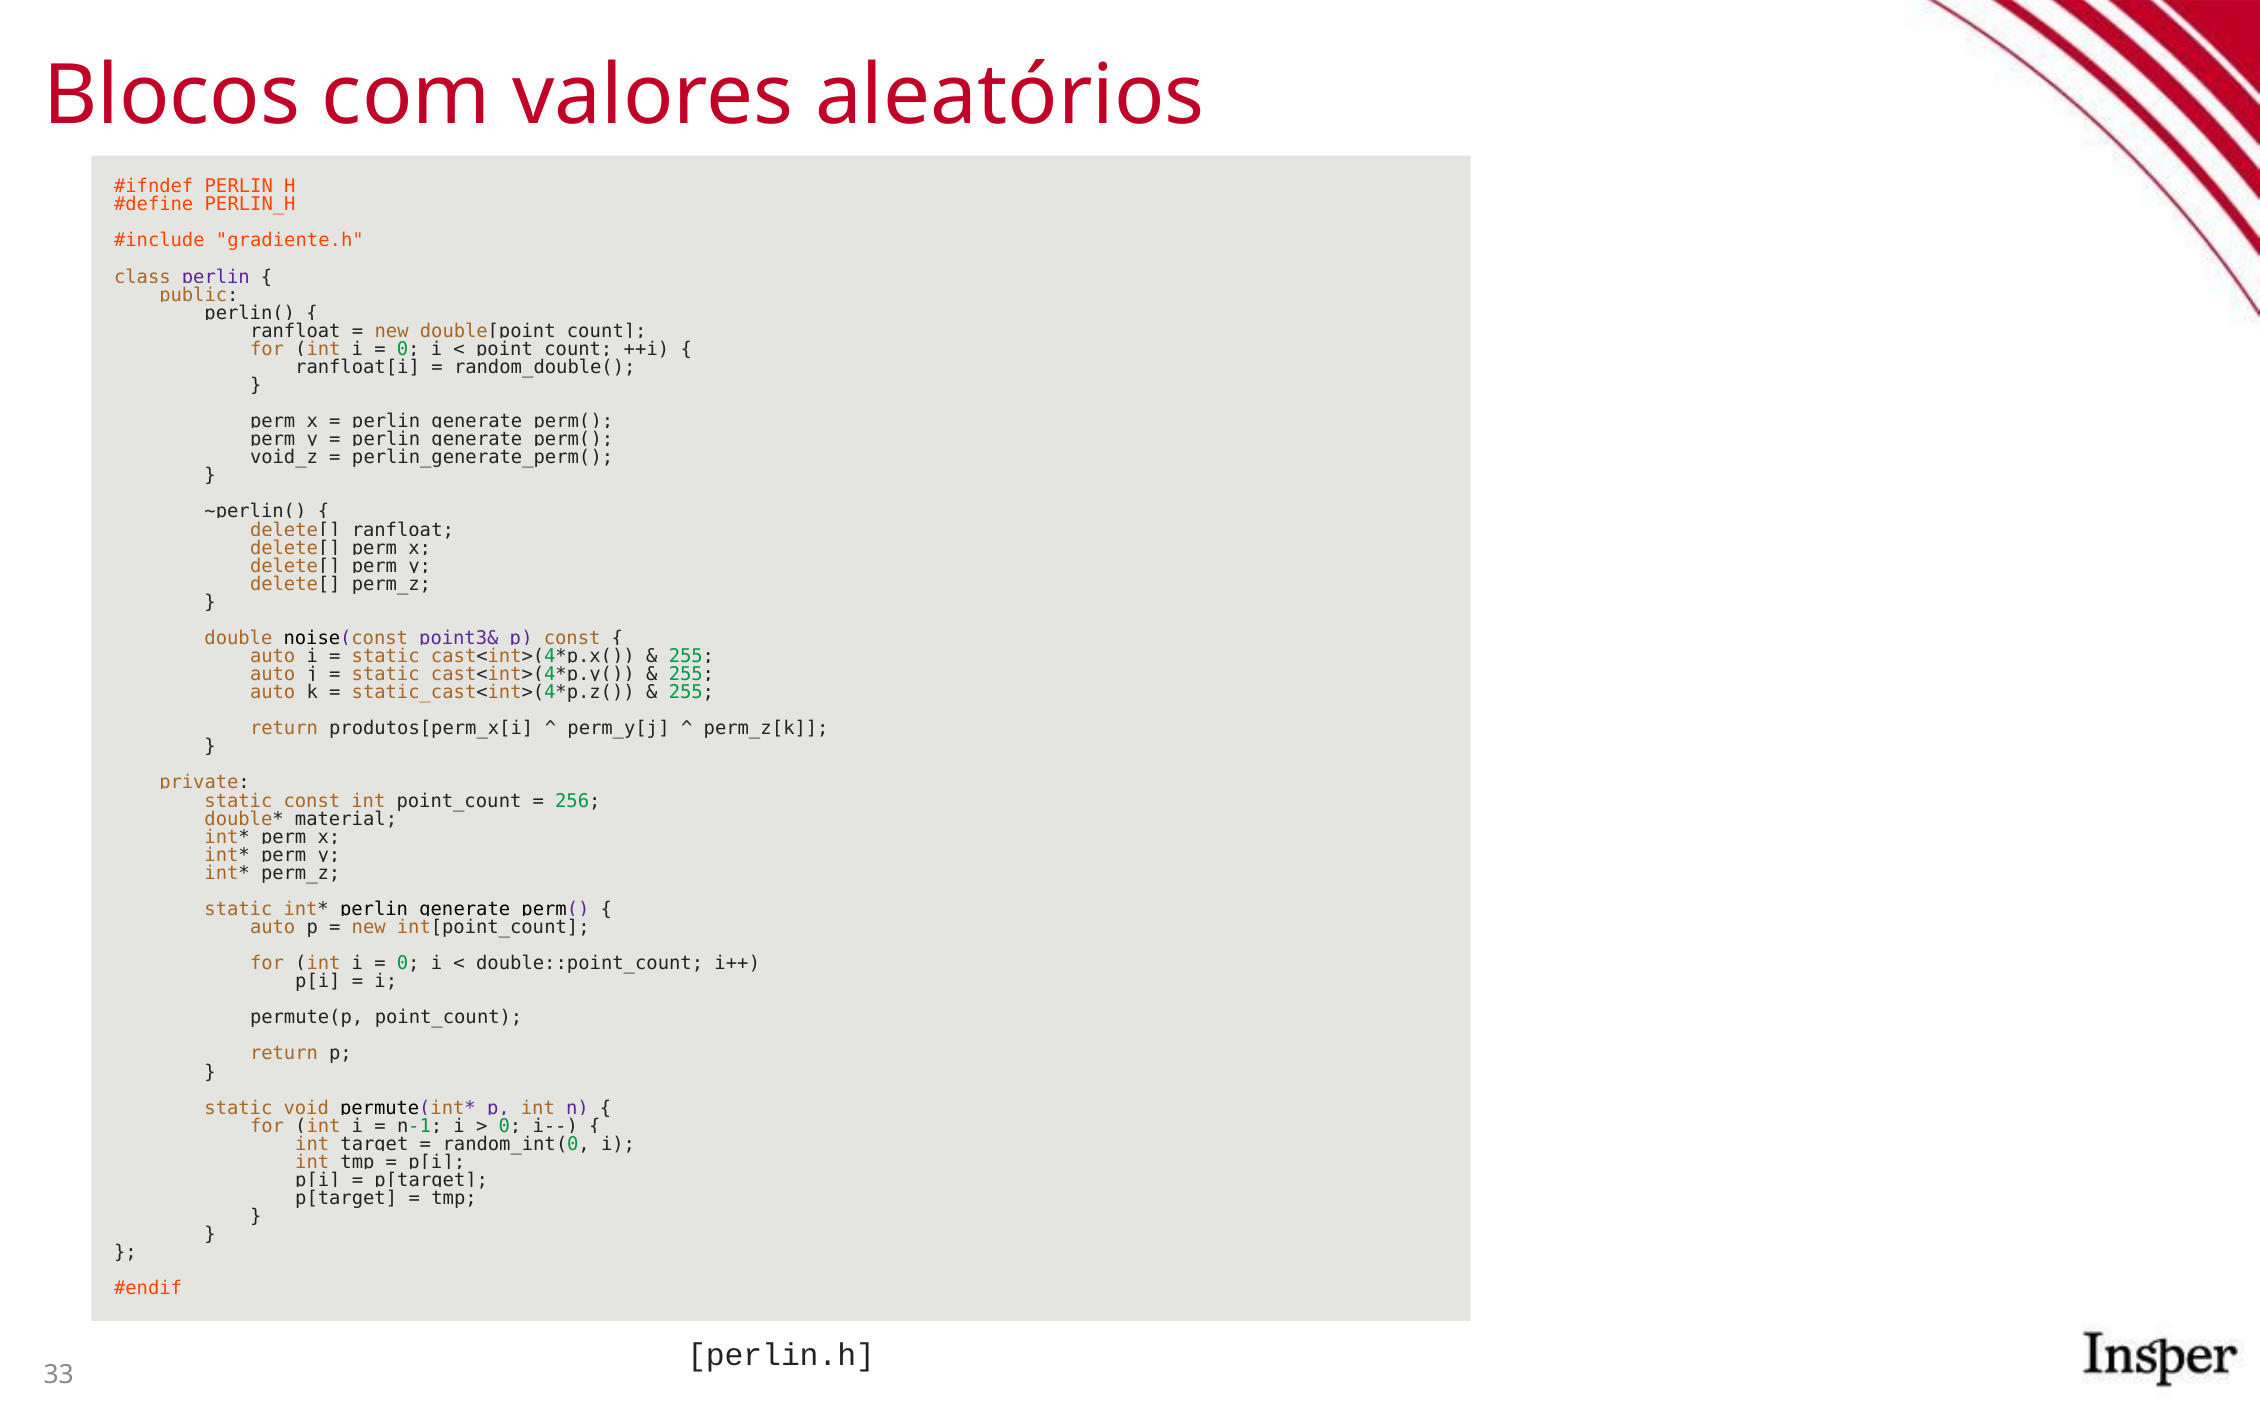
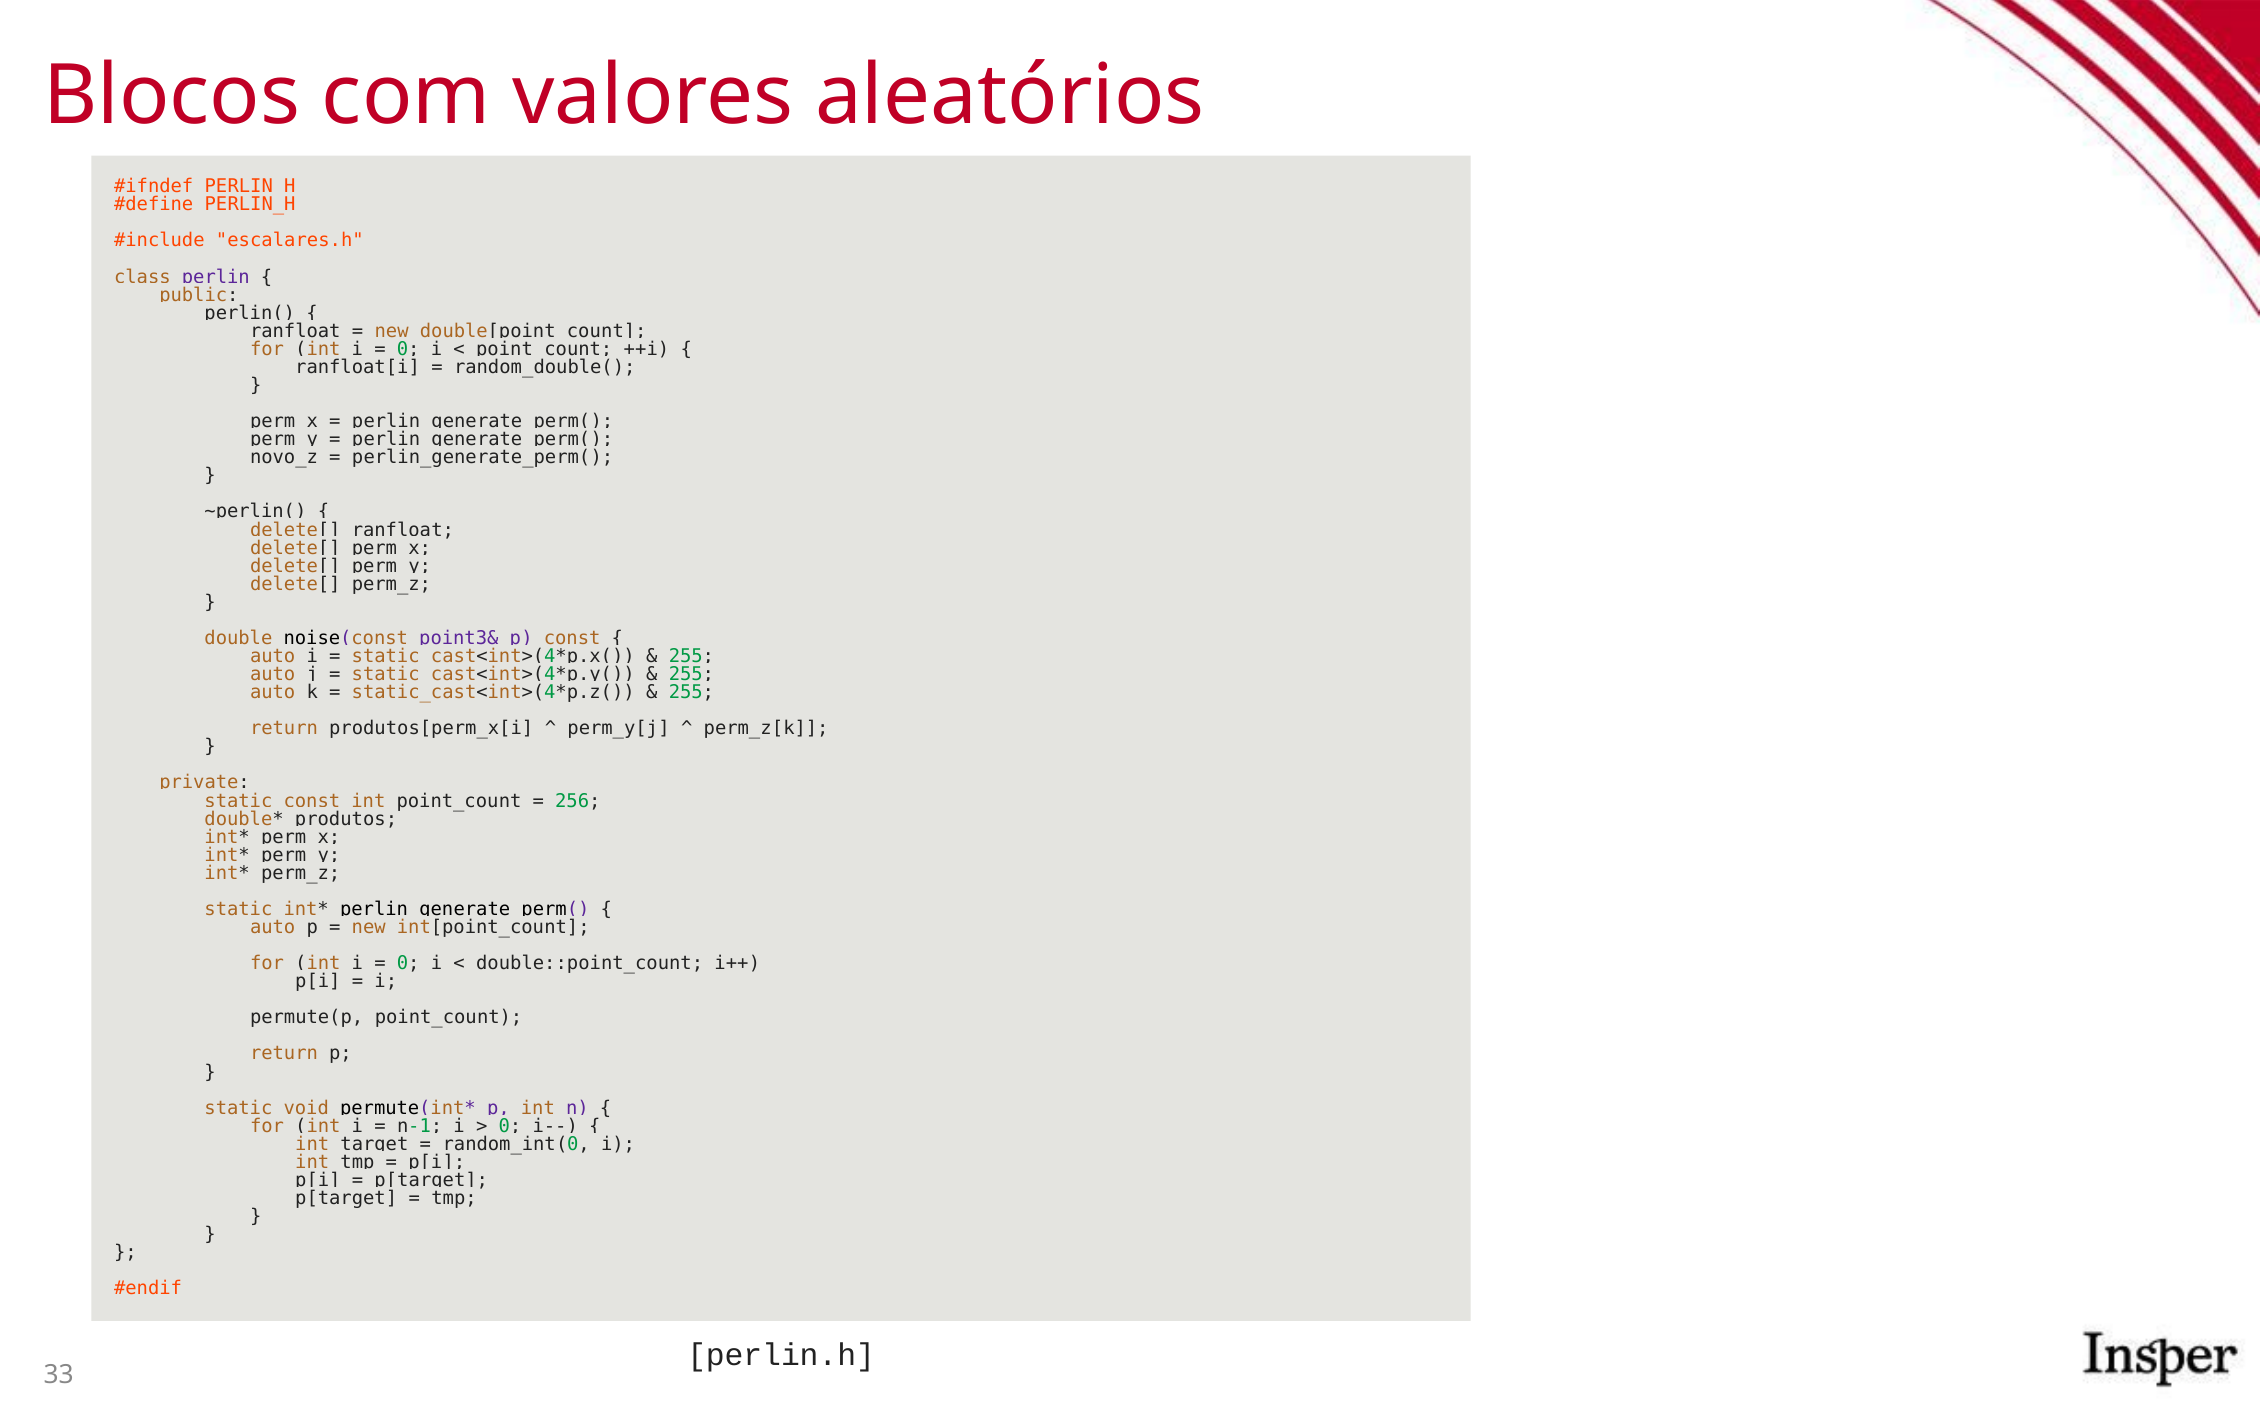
gradiente.h: gradiente.h -> escalares.h
void_z: void_z -> novo_z
material: material -> produtos
